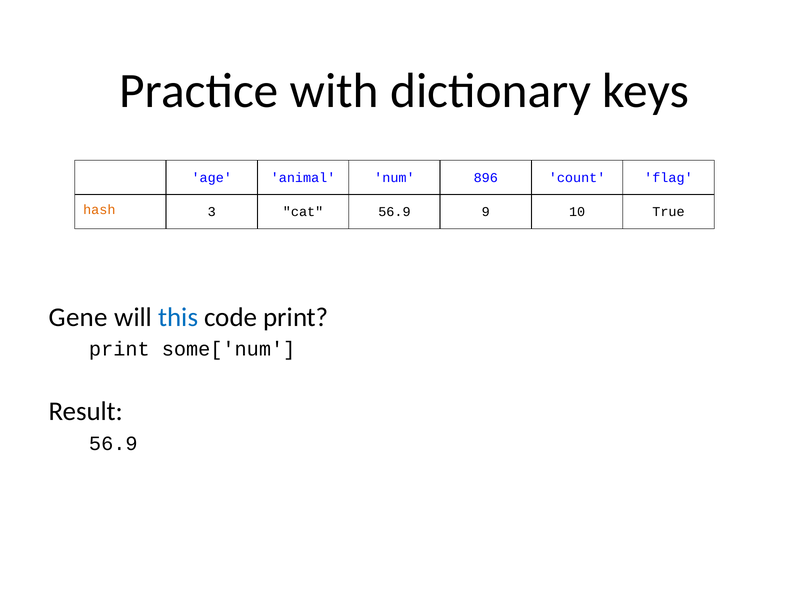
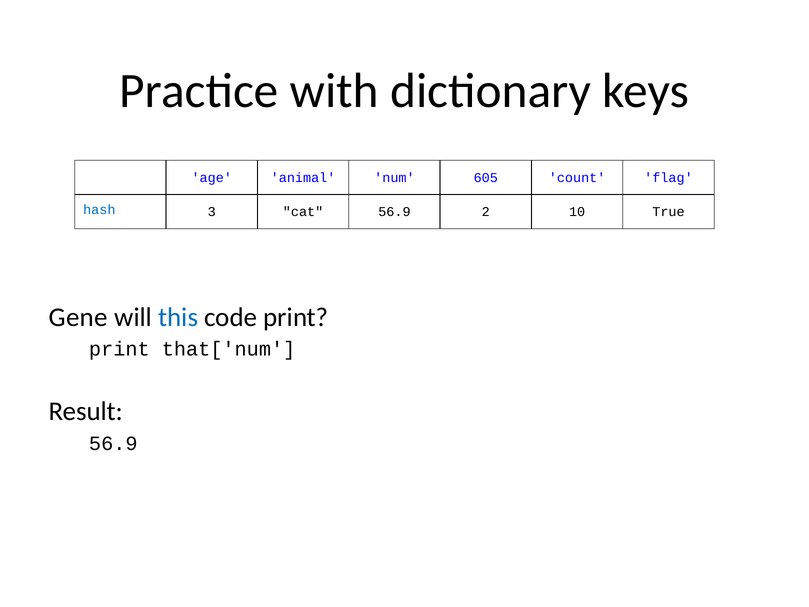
896: 896 -> 605
hash colour: orange -> blue
9: 9 -> 2
some['num: some['num -> that['num
